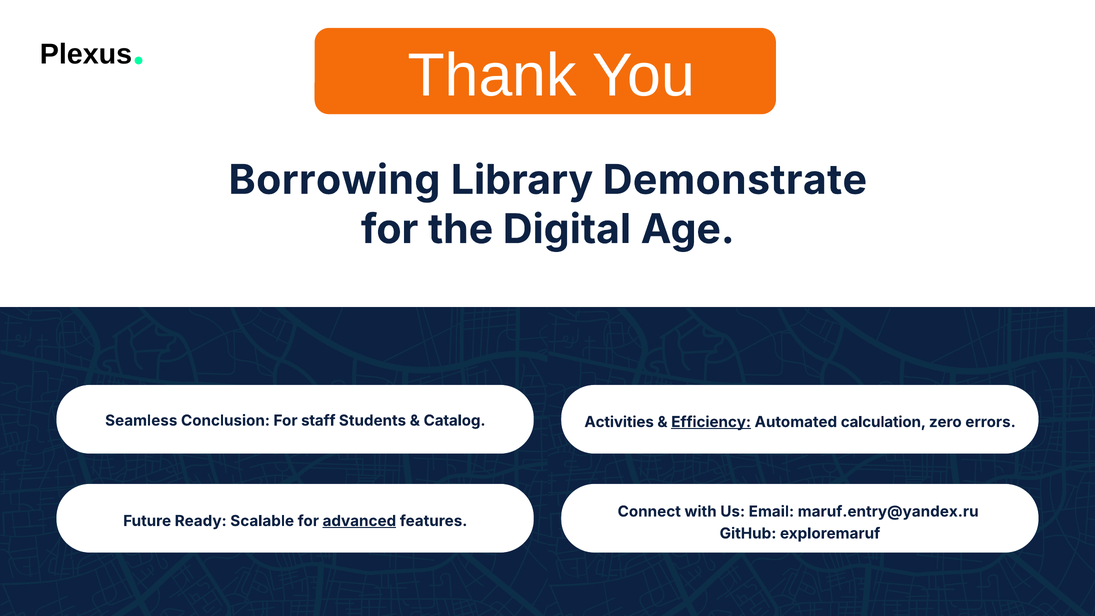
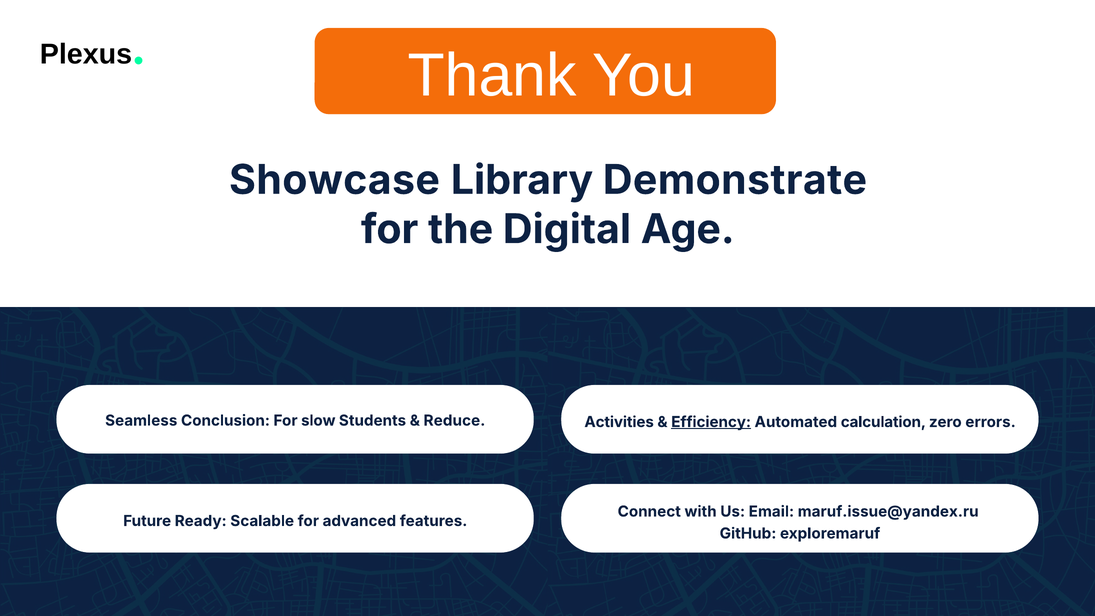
Borrowing: Borrowing -> Showcase
staff: staff -> slow
Catalog: Catalog -> Reduce
maruf.entry@yandex.ru: maruf.entry@yandex.ru -> maruf.issue@yandex.ru
advanced underline: present -> none
